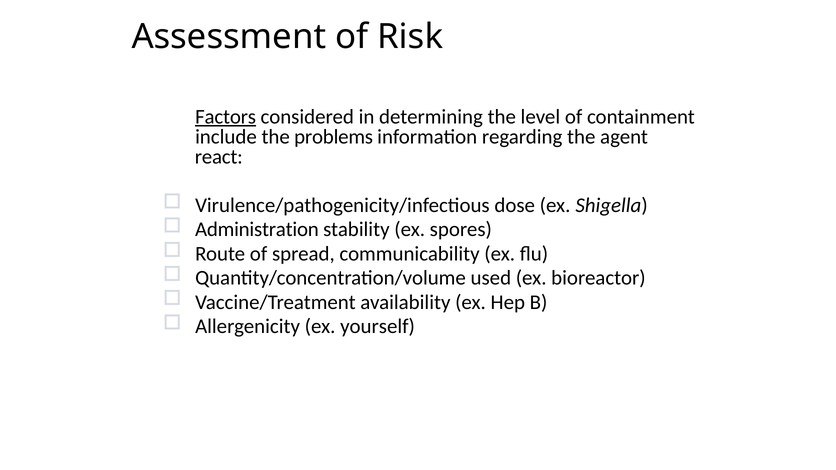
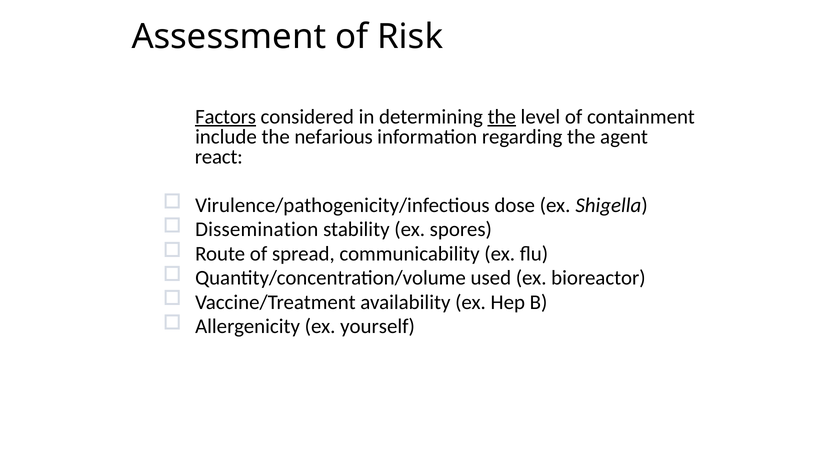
the at (502, 117) underline: none -> present
problems: problems -> nefarious
Administration: Administration -> Dissemination
